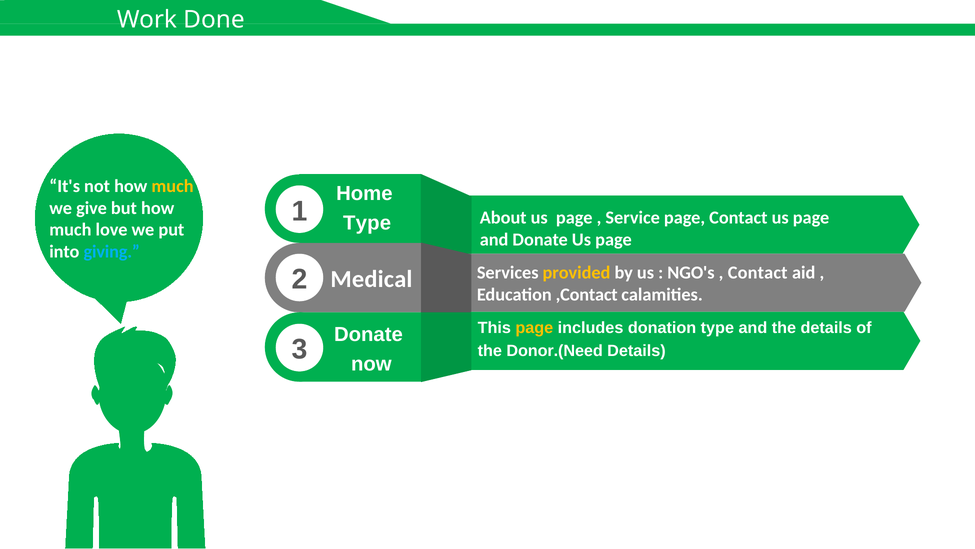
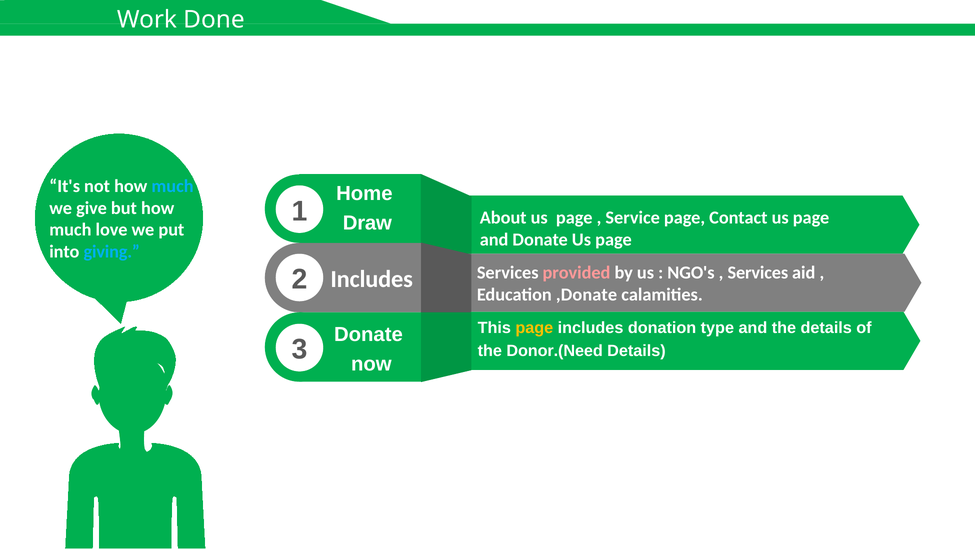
much at (173, 186) colour: yellow -> light blue
Type at (367, 223): Type -> Draw
Medical at (371, 279): Medical -> Includes
provided colour: yellow -> pink
Contact at (758, 273): Contact -> Services
,Contact: ,Contact -> ,Donate
